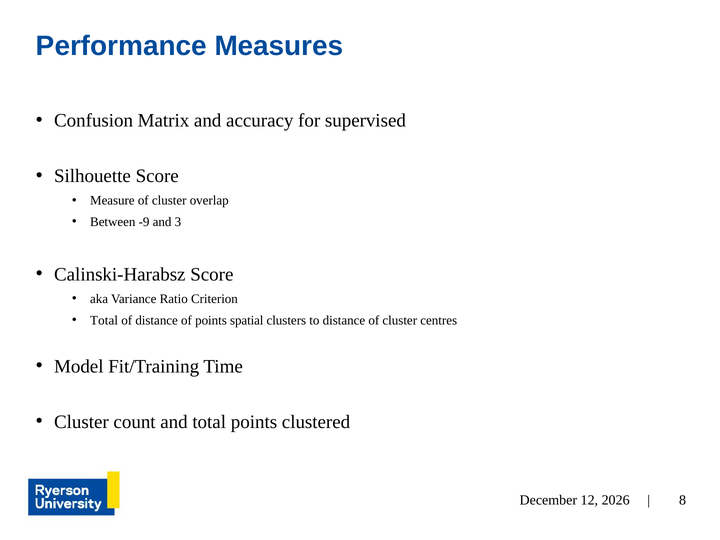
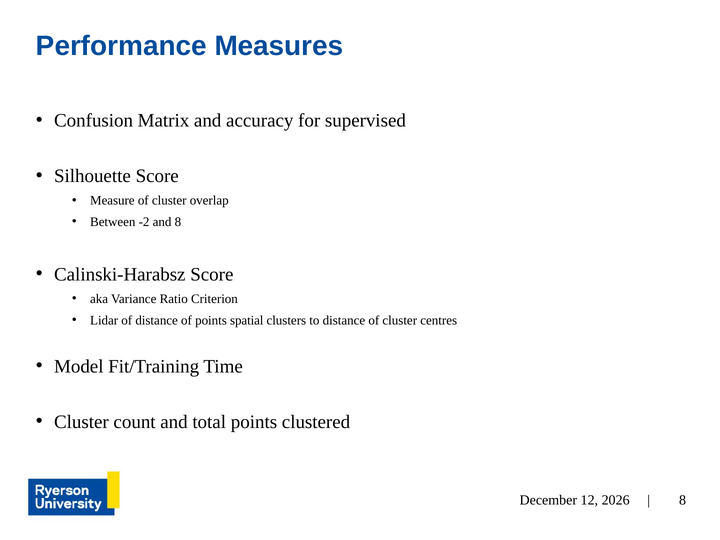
-9: -9 -> -2
and 3: 3 -> 8
Total at (104, 320): Total -> Lidar
